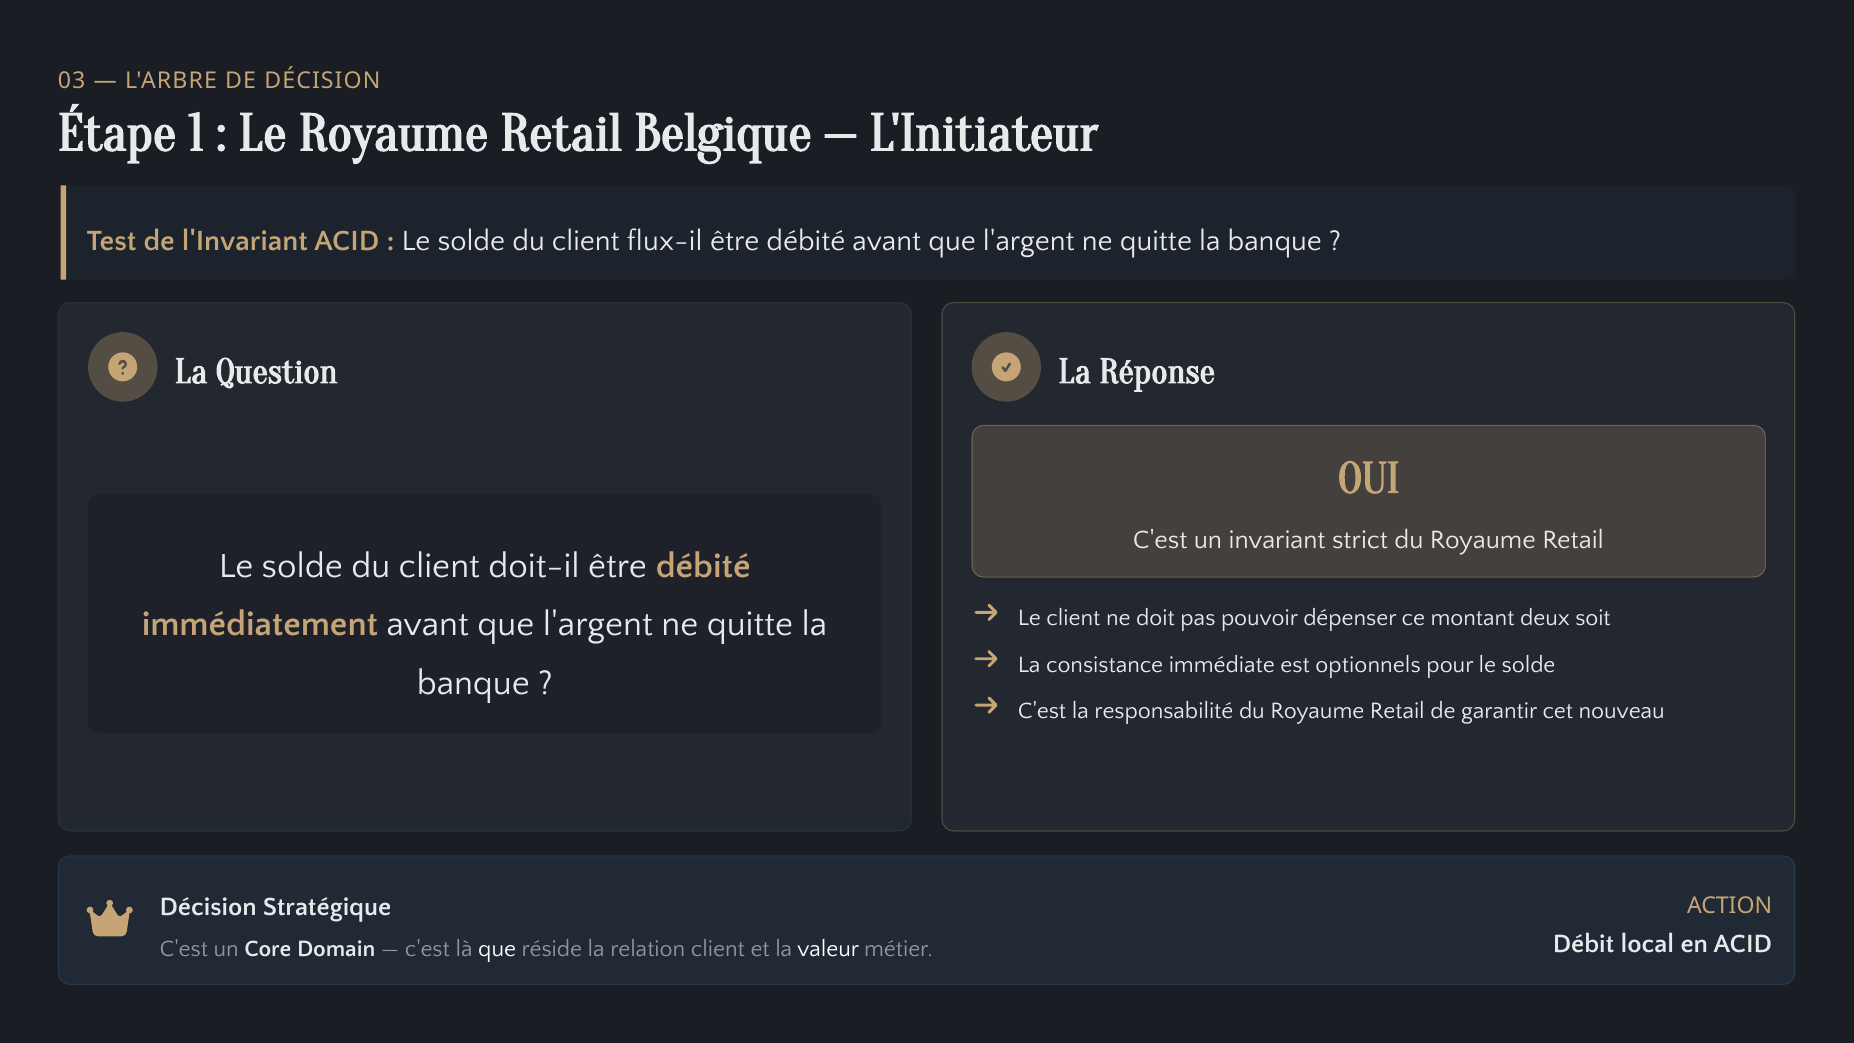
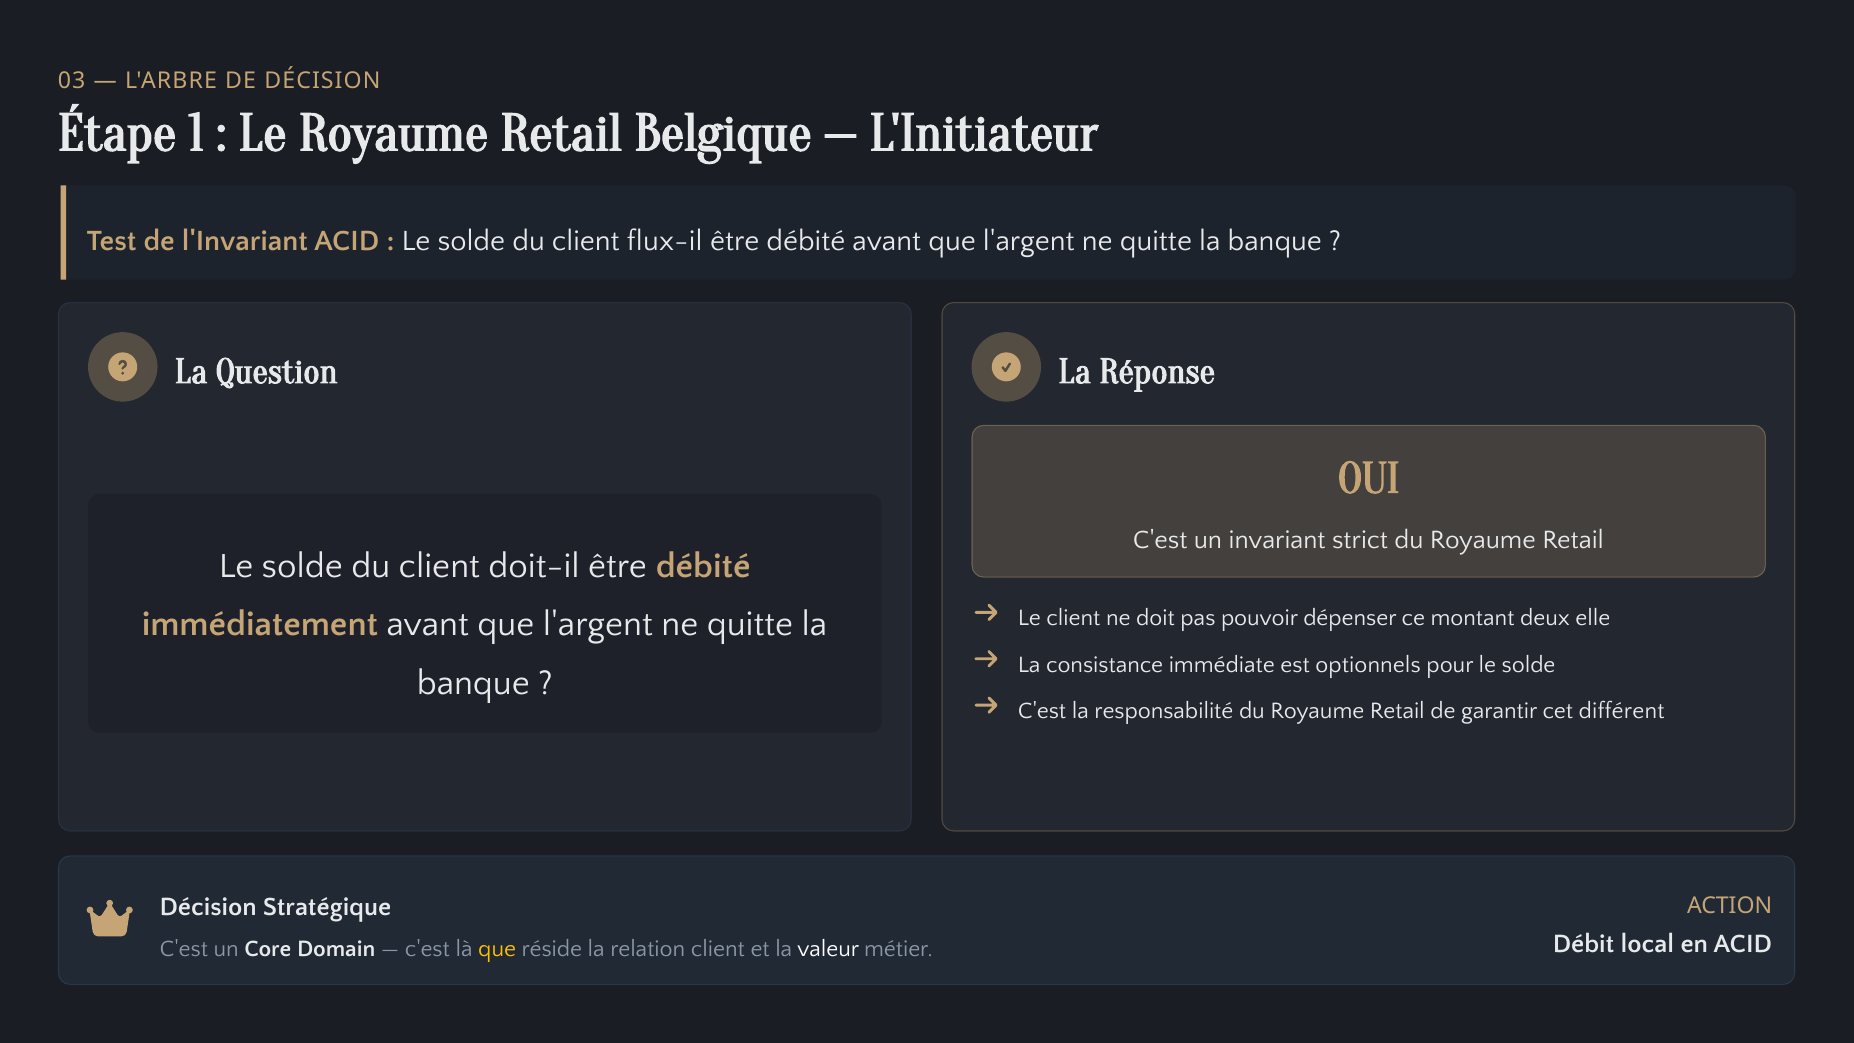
soit: soit -> elle
nouveau: nouveau -> différent
que at (497, 949) colour: white -> yellow
